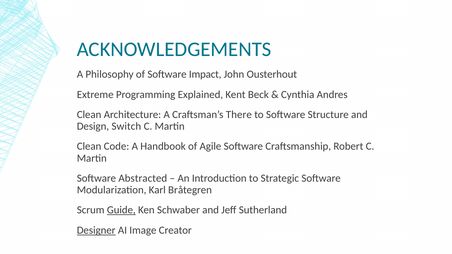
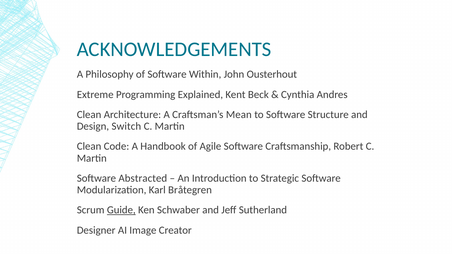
Impact: Impact -> Within
There: There -> Mean
Designer underline: present -> none
